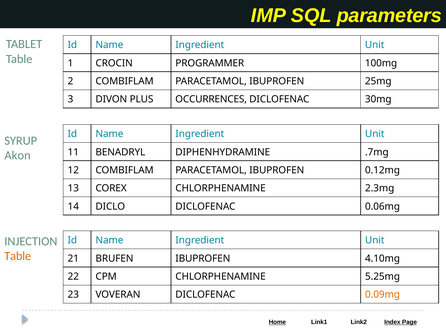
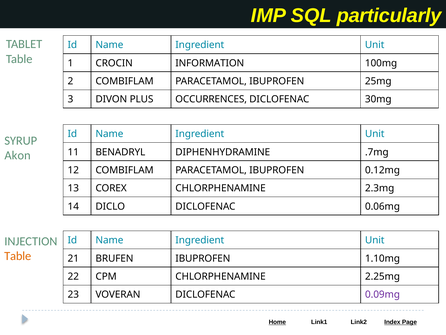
parameters: parameters -> particularly
PROGRAMMER: PROGRAMMER -> INFORMATION
4.10mg: 4.10mg -> 1.10mg
5.25mg: 5.25mg -> 2.25mg
0.09mg colour: orange -> purple
